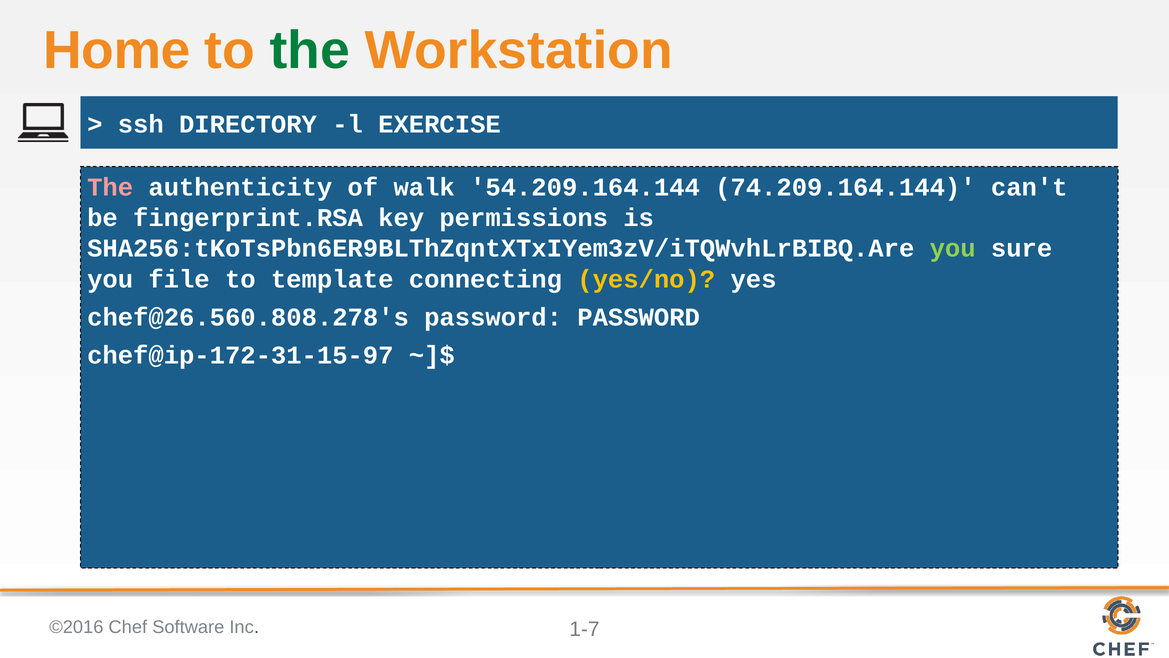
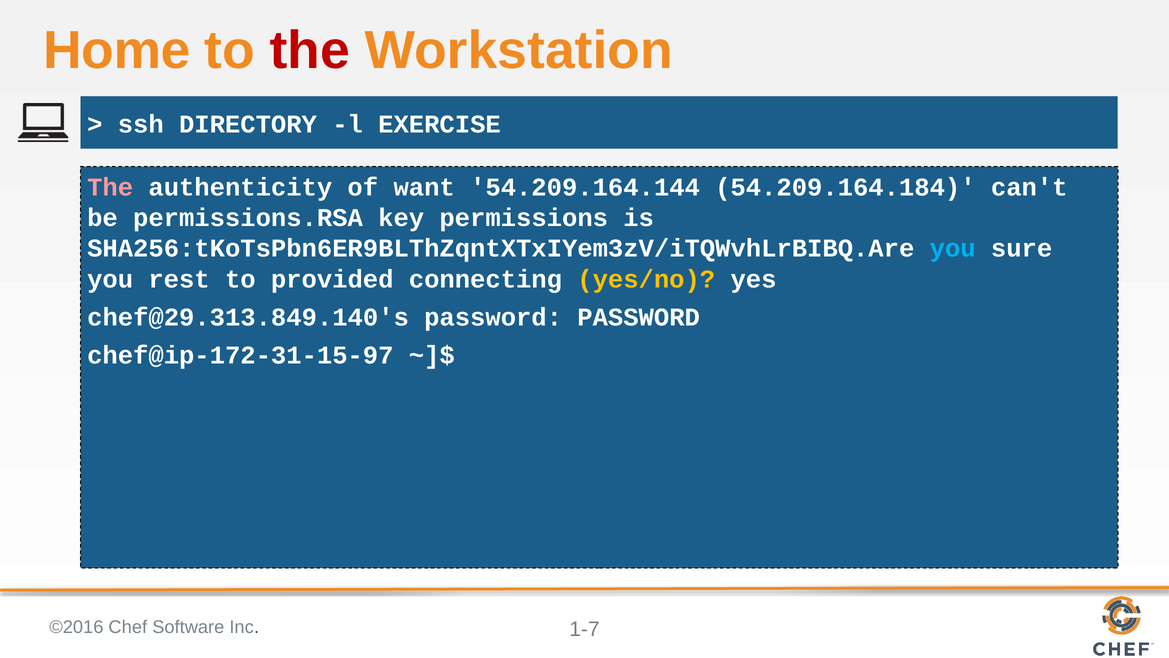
the at (310, 51) colour: green -> red
walk: walk -> want
74.209.164.144: 74.209.164.144 -> 54.209.164.184
fingerprint.RSA: fingerprint.RSA -> permissions.RSA
you at (953, 248) colour: light green -> light blue
file: file -> rest
template: template -> provided
chef@26.560.808.278's: chef@26.560.808.278's -> chef@29.313.849.140's
